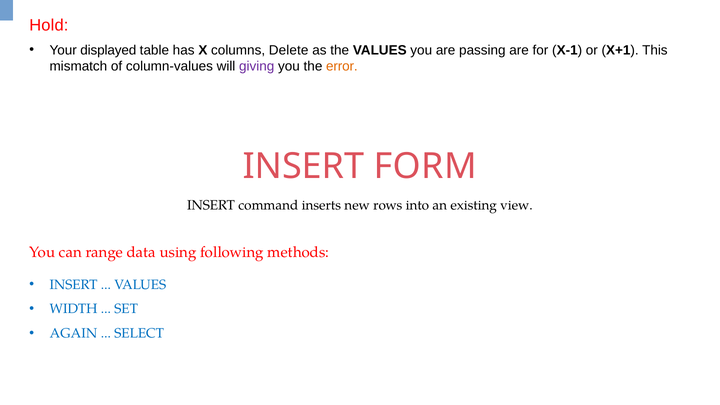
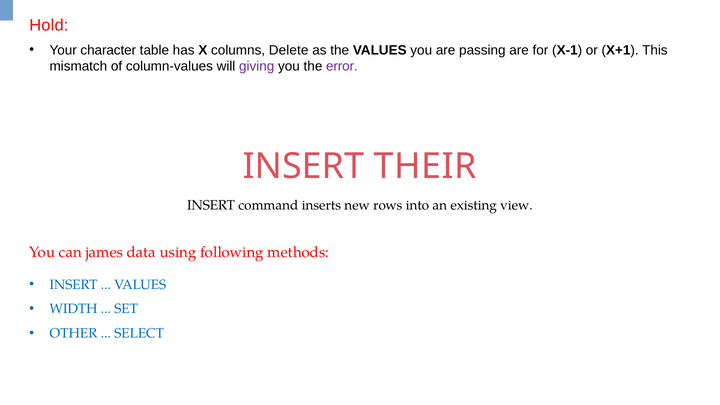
displayed: displayed -> character
error colour: orange -> purple
FORM: FORM -> THEIR
range: range -> james
AGAIN: AGAIN -> OTHER
